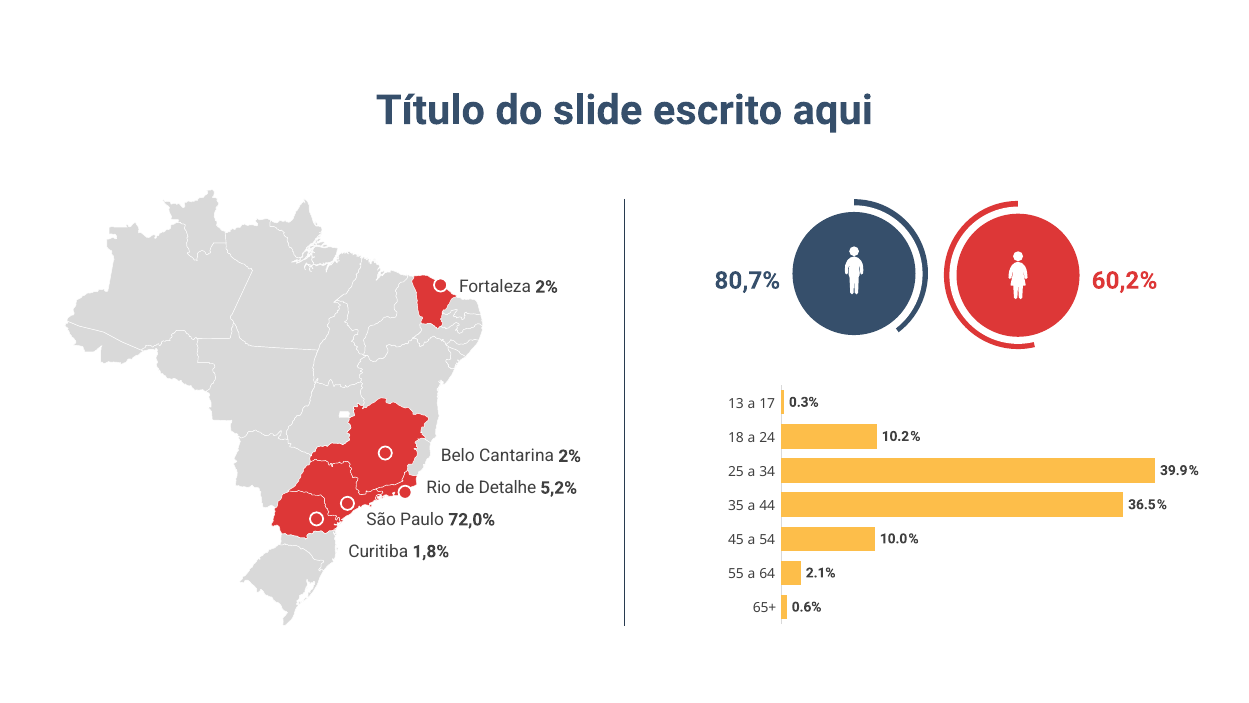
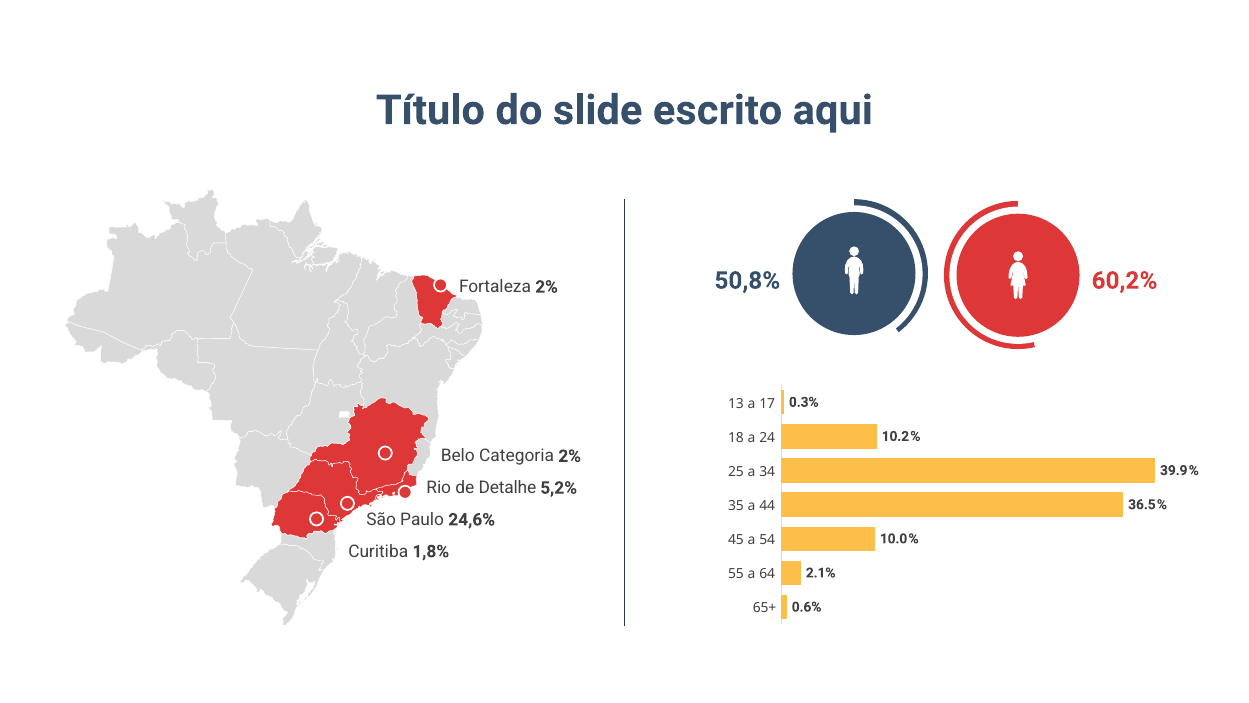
80,7%: 80,7% -> 50,8%
Cantarina: Cantarina -> Categoria
72,0%: 72,0% -> 24,6%
